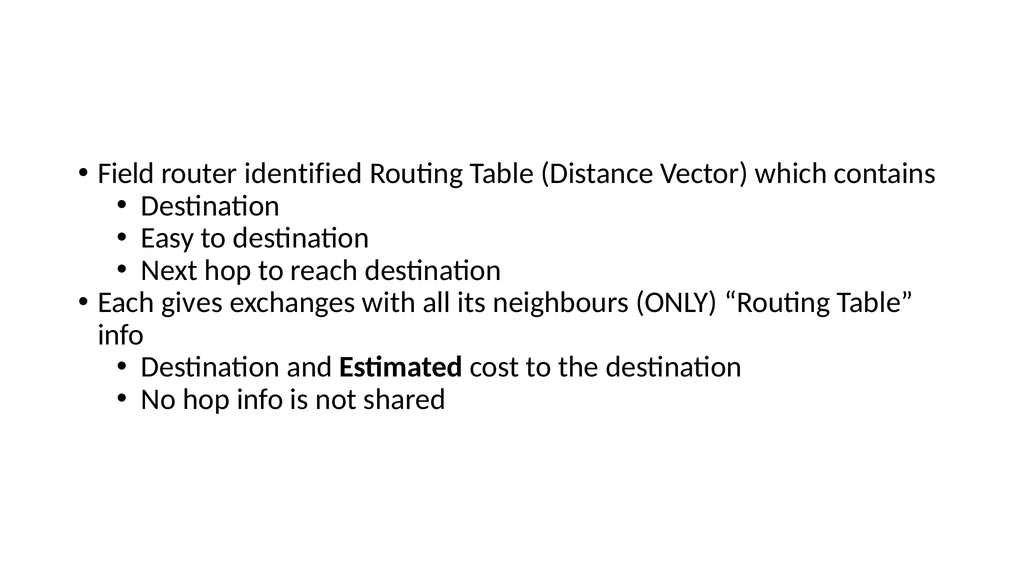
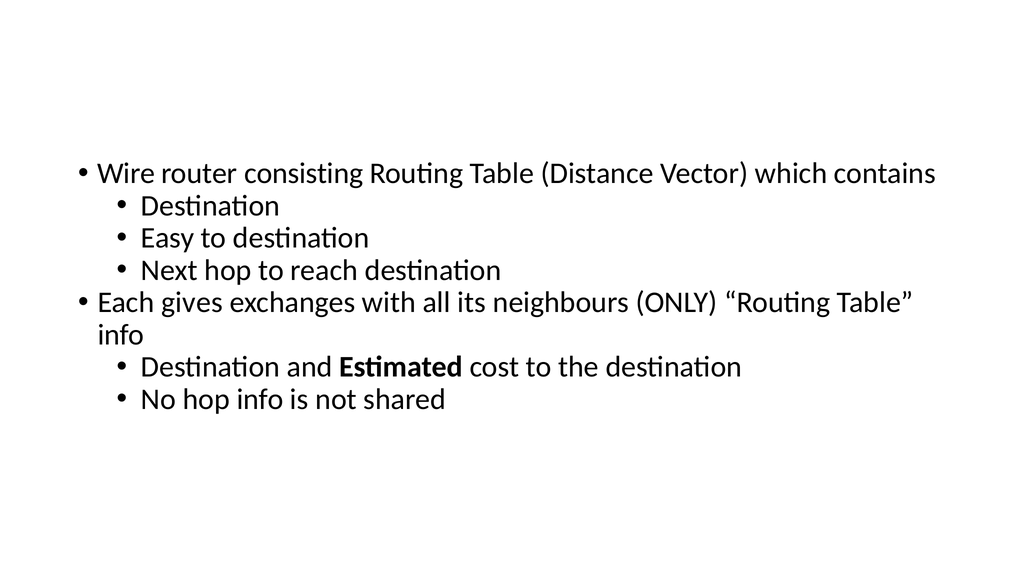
Field: Field -> Wire
identified: identified -> consisting
